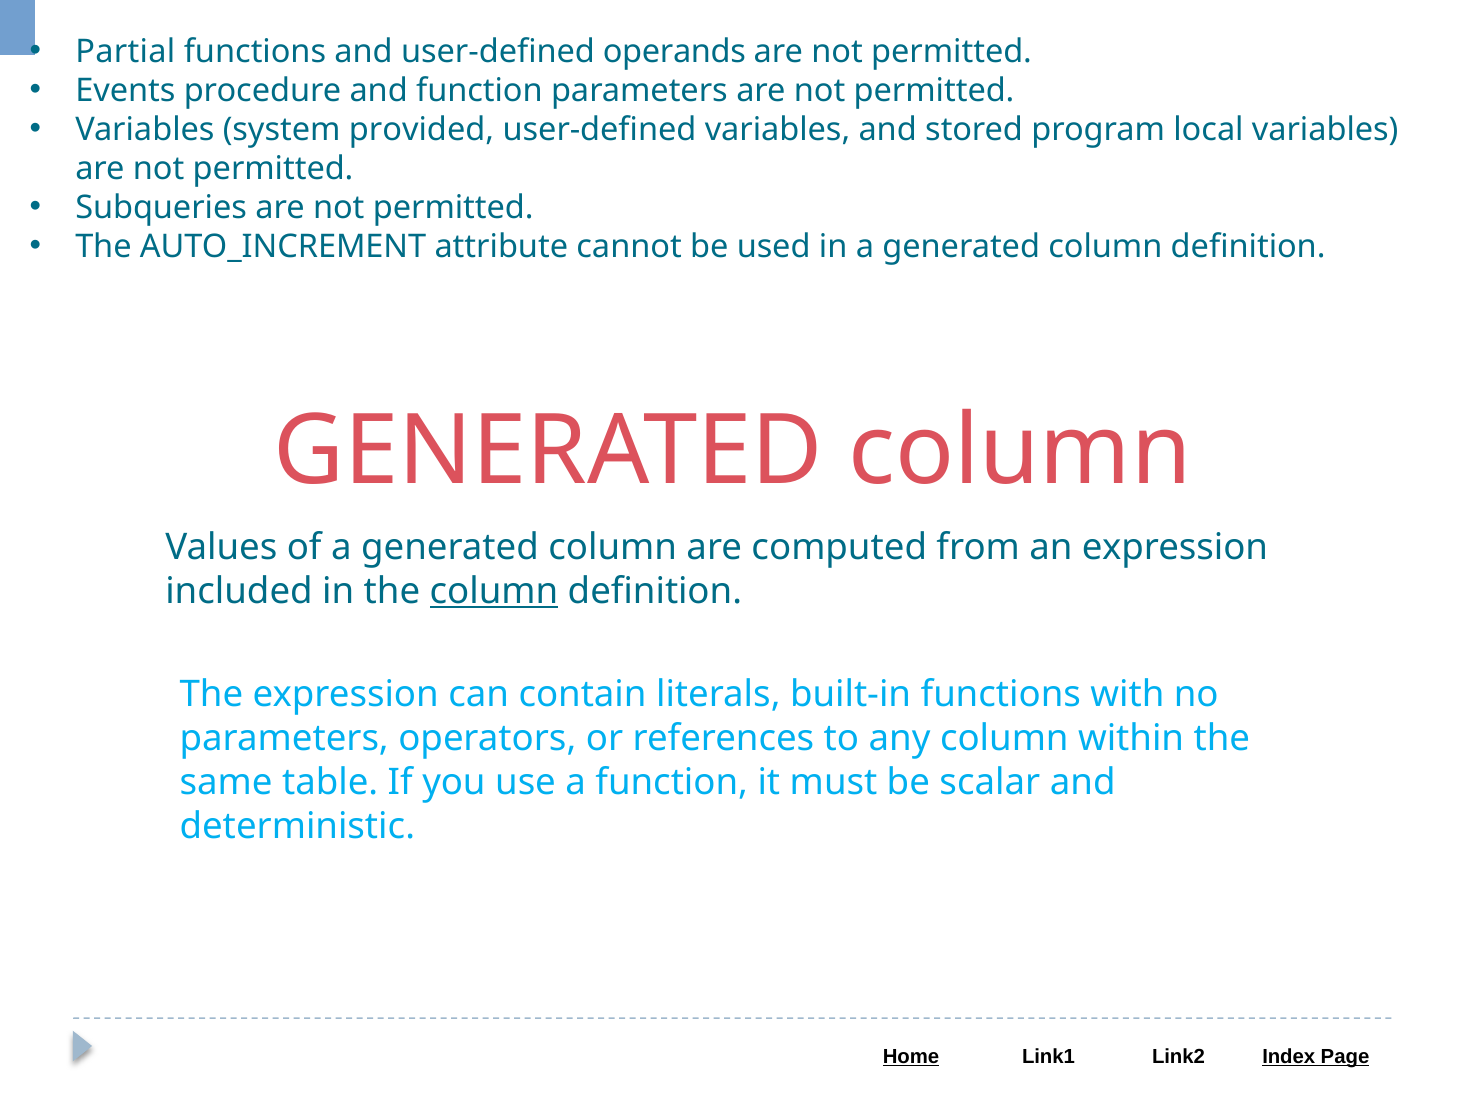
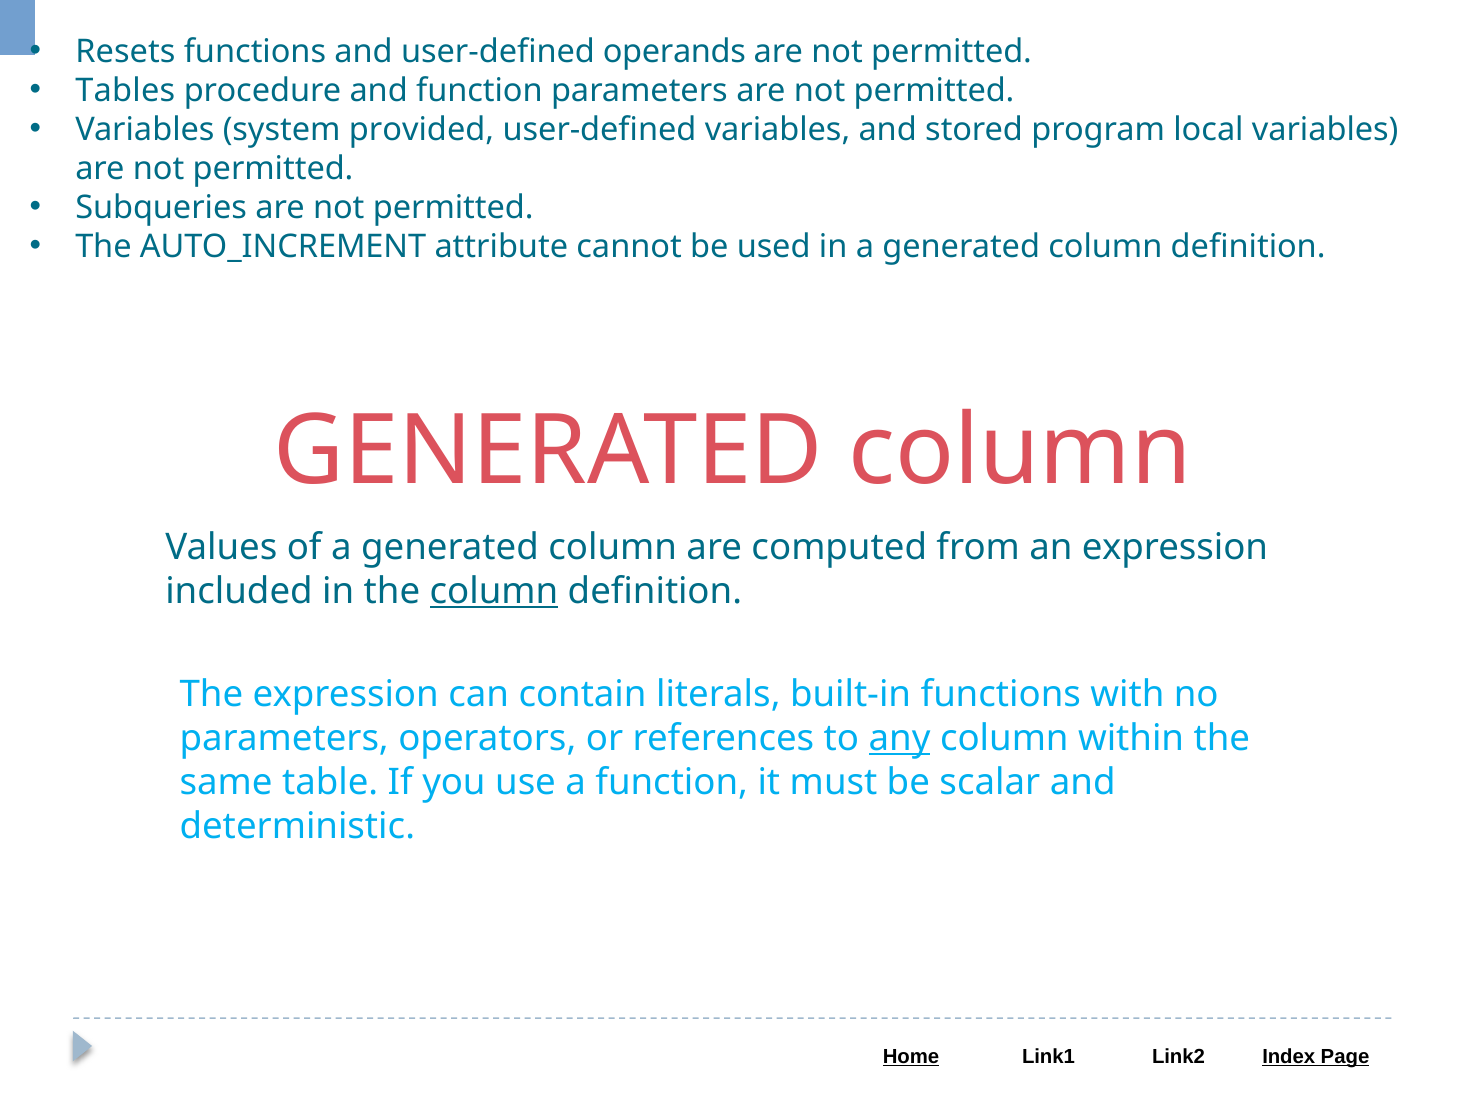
Partial: Partial -> Resets
Events: Events -> Tables
any underline: none -> present
